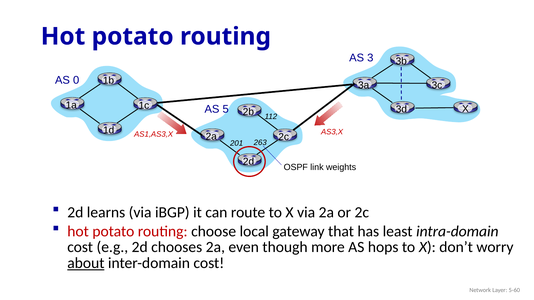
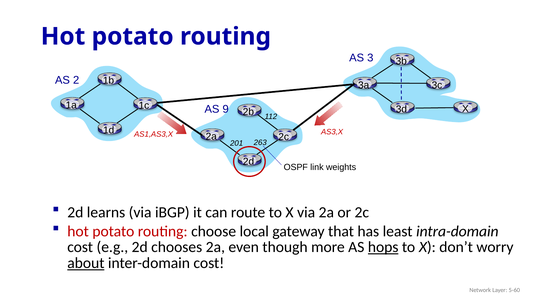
0: 0 -> 2
5: 5 -> 9
hops underline: none -> present
